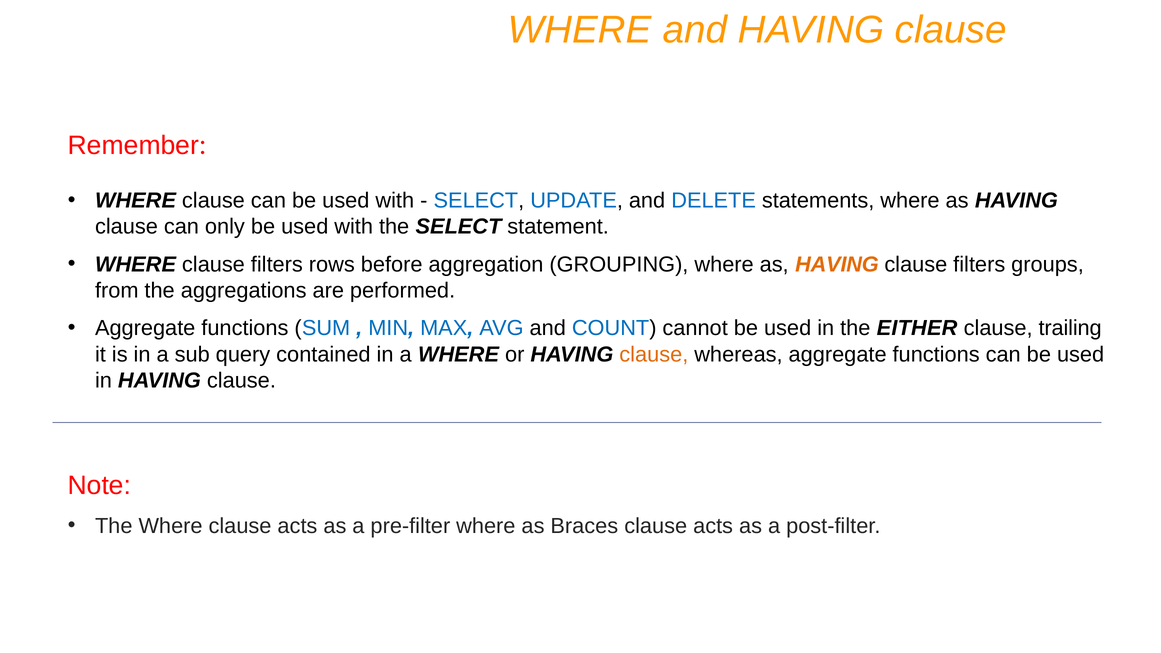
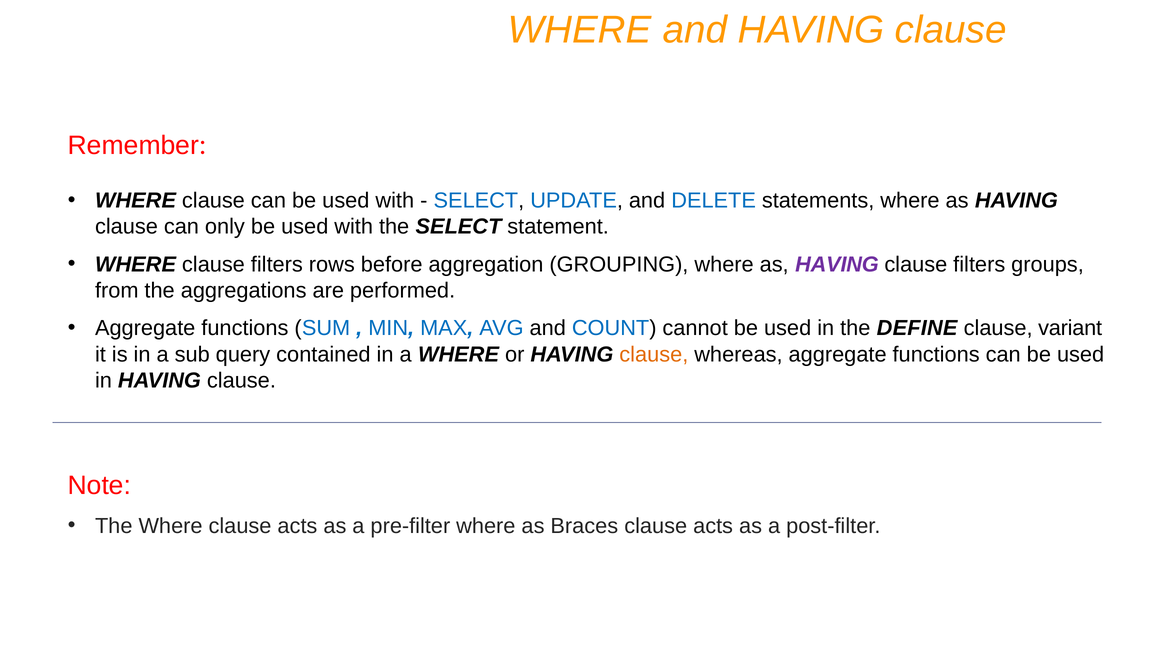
HAVING at (837, 264) colour: orange -> purple
EITHER: EITHER -> DEFINE
trailing: trailing -> variant
